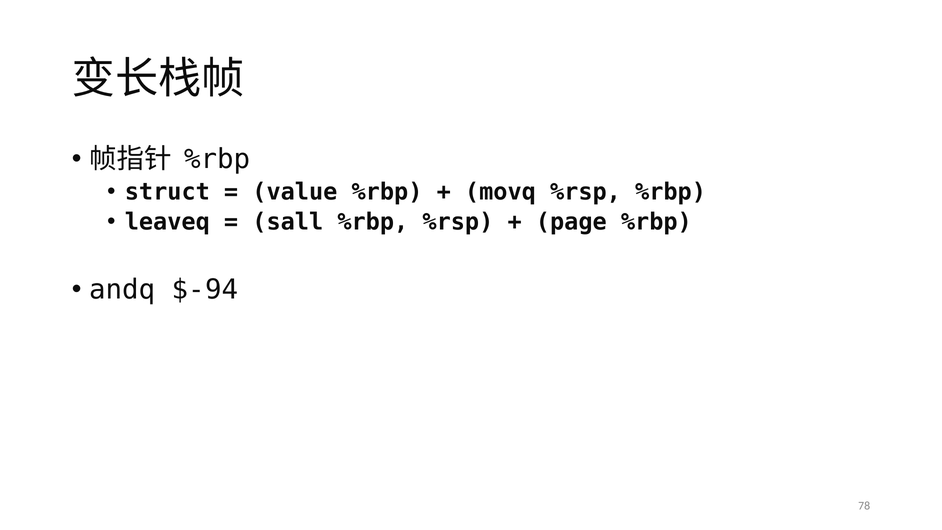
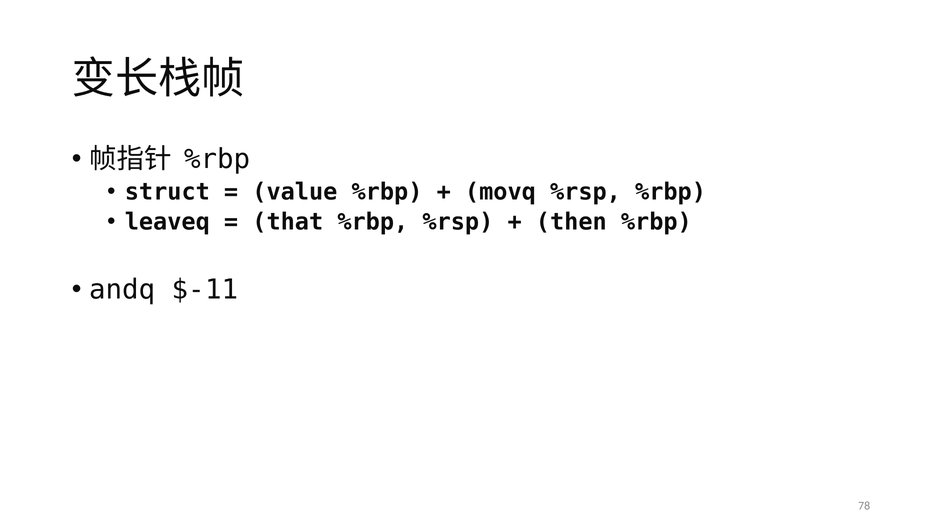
sall: sall -> that
page: page -> then
$-94: $-94 -> $-11
